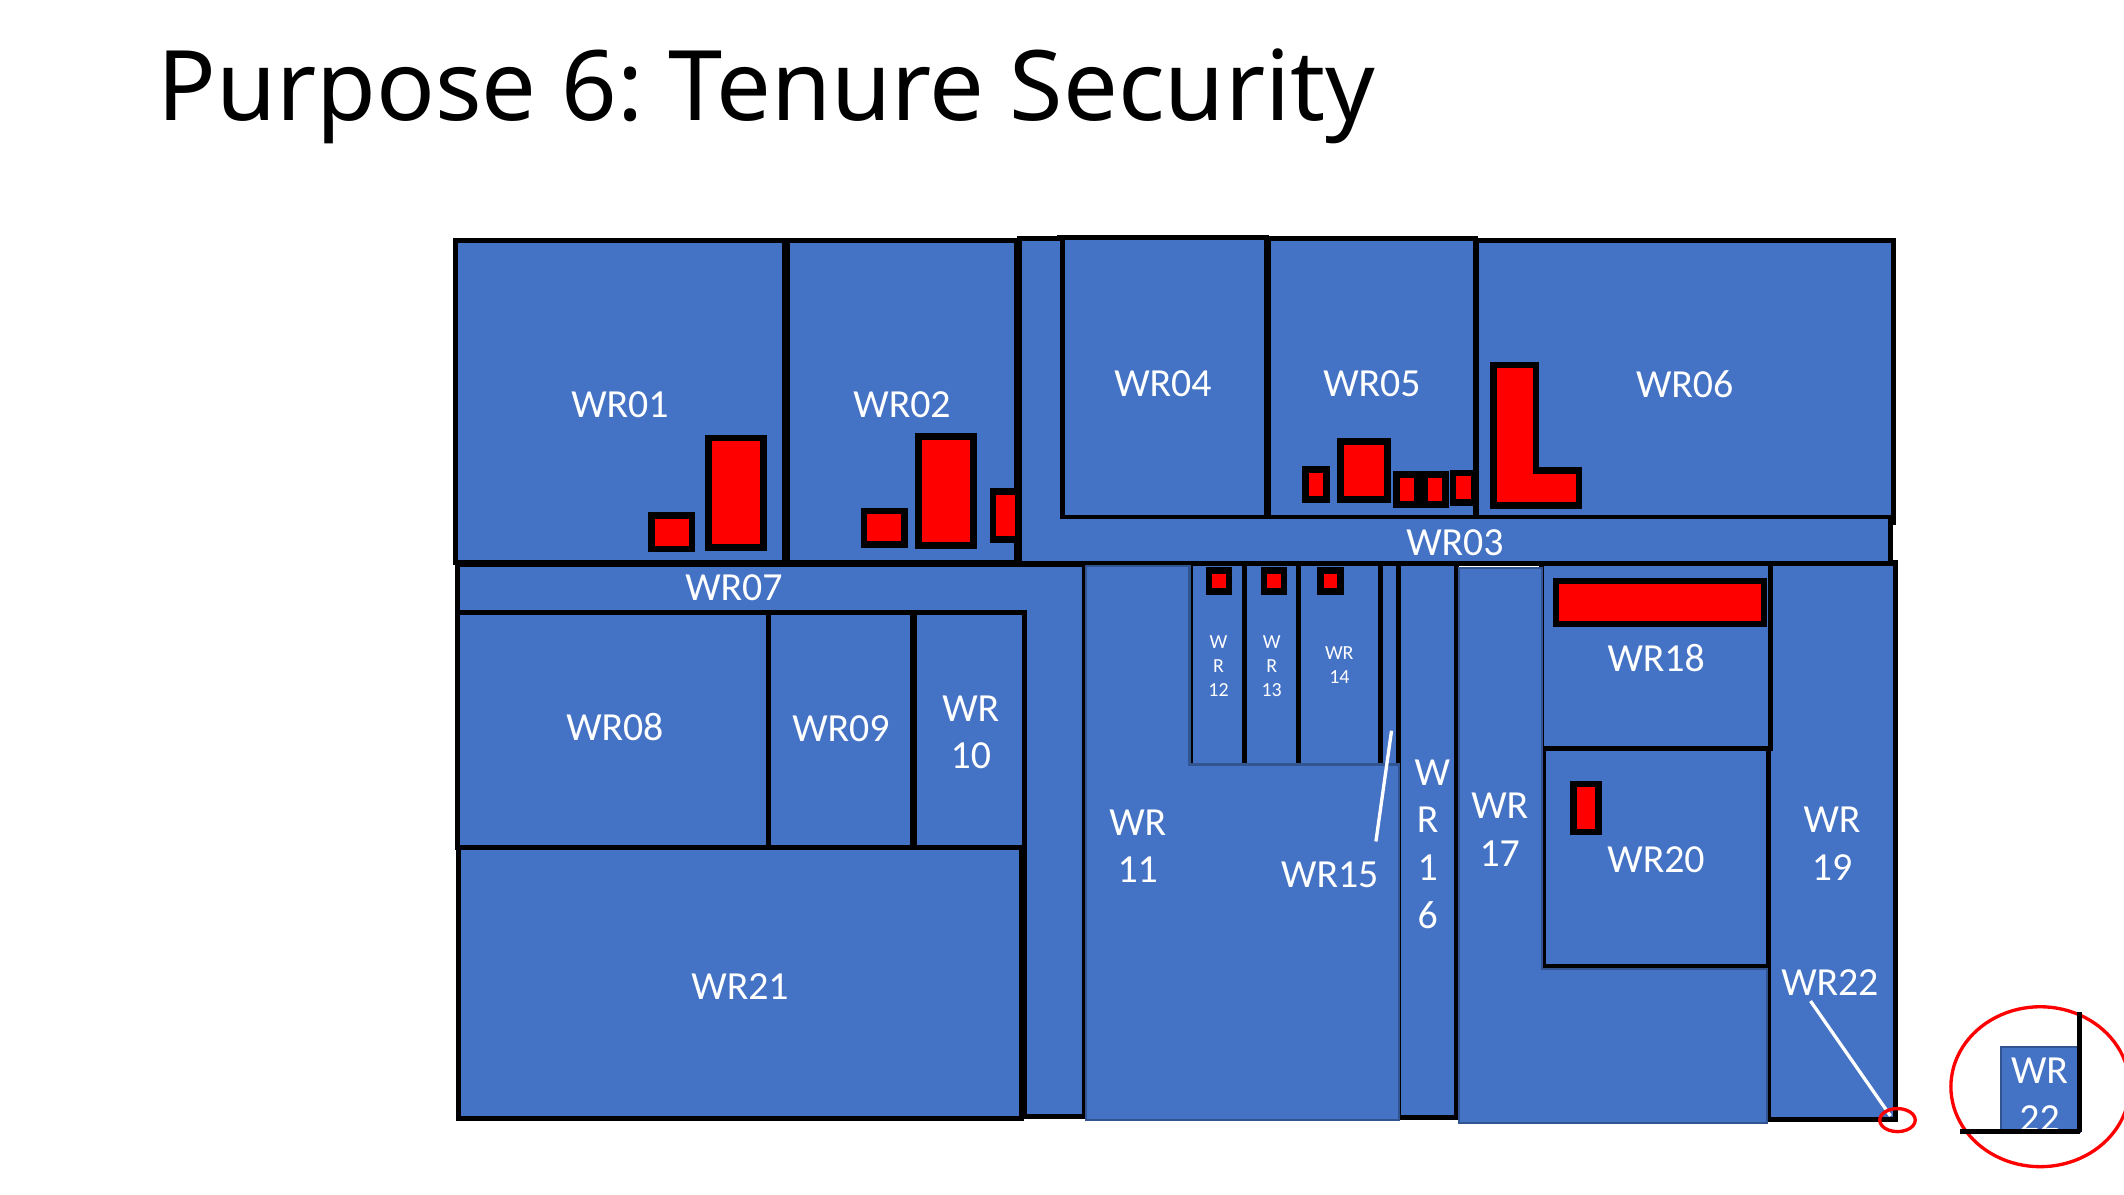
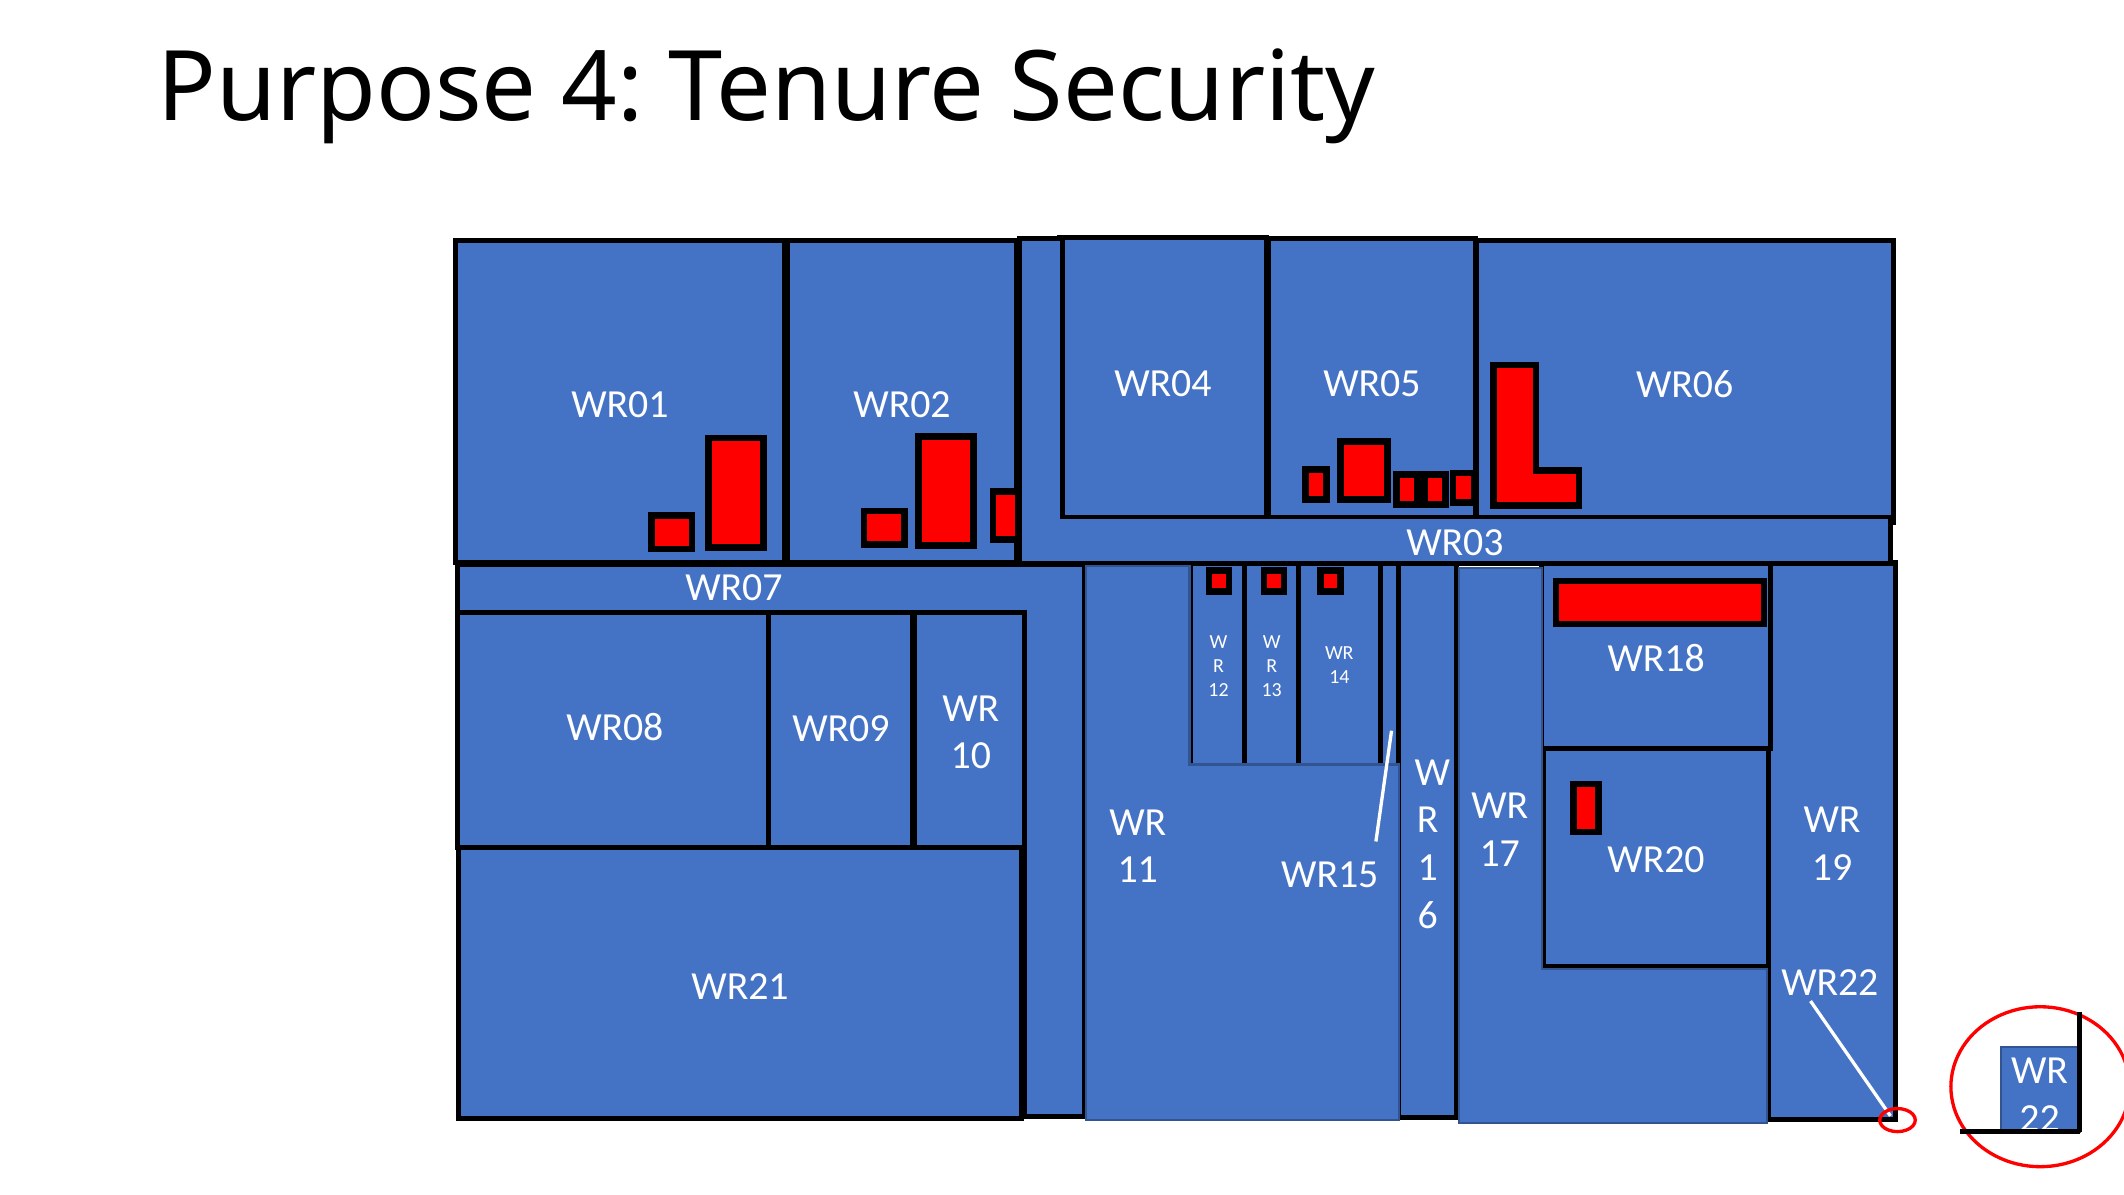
Purpose 6: 6 -> 4
